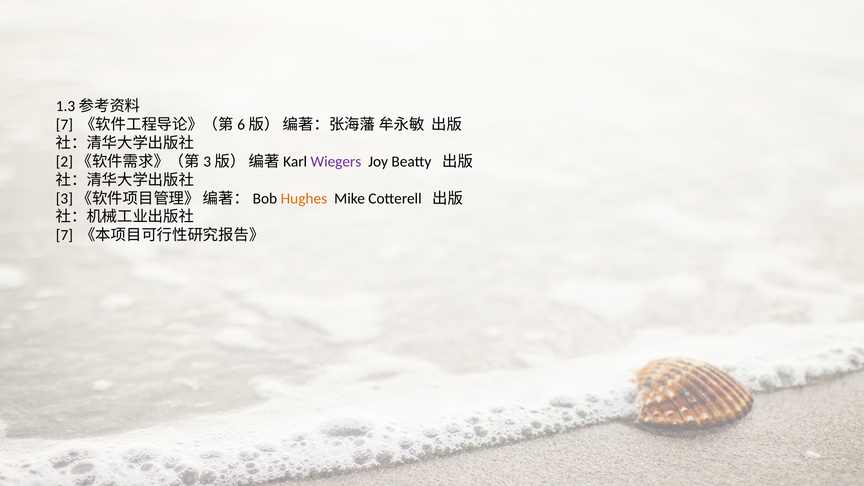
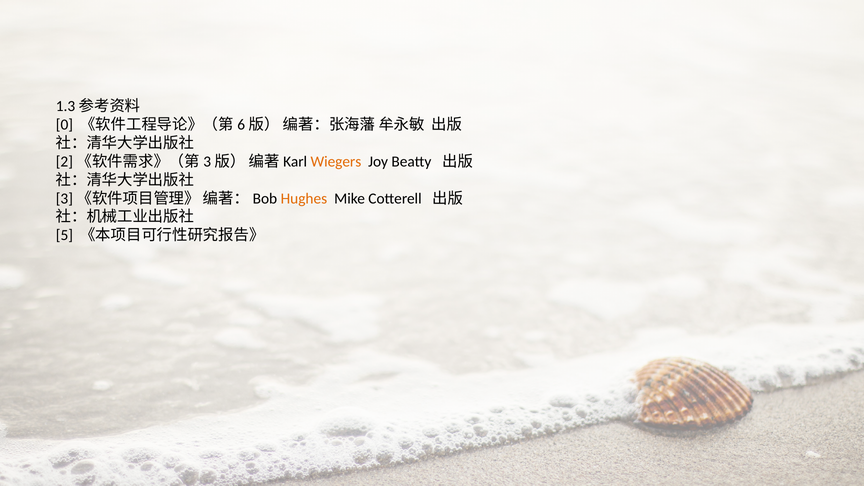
7 at (64, 125): 7 -> 0
Wiegers colour: purple -> orange
7 at (64, 235): 7 -> 5
